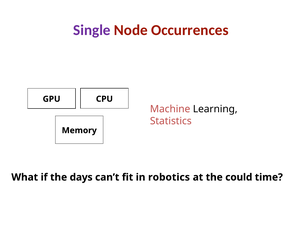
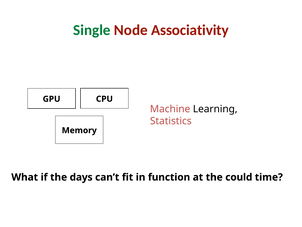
Single colour: purple -> green
Occurrences: Occurrences -> Associativity
robotics: robotics -> function
